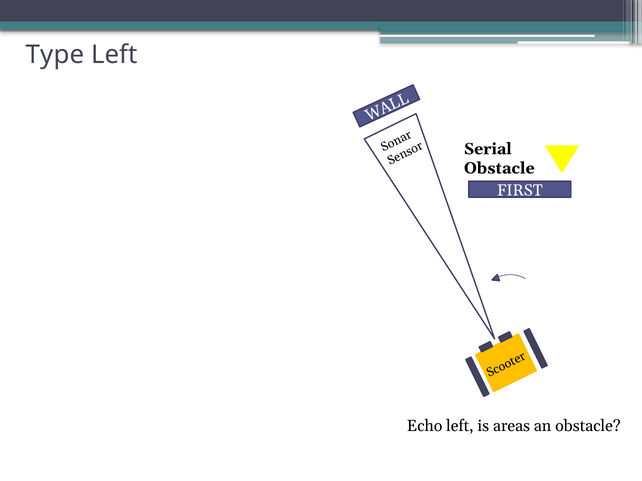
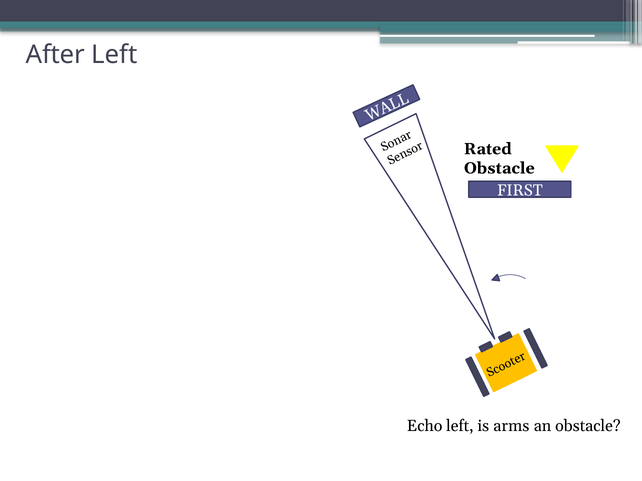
Type: Type -> After
Serial: Serial -> Rated
areas: areas -> arms
